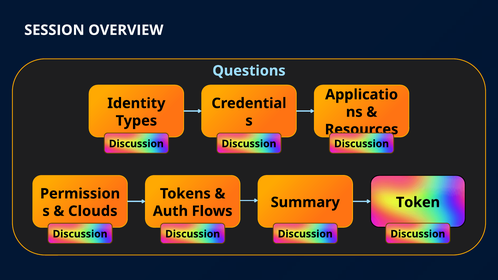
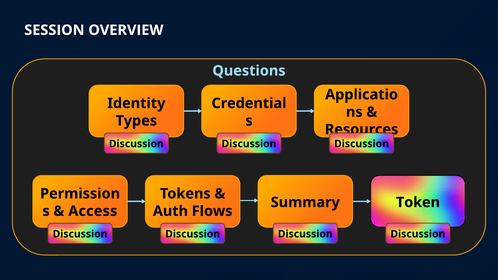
Clouds: Clouds -> Access
